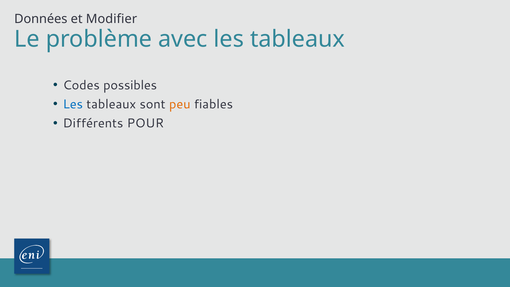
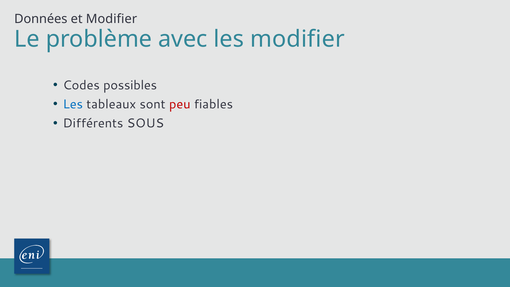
avec les tableaux: tableaux -> modifier
peu colour: orange -> red
POUR: POUR -> SOUS
